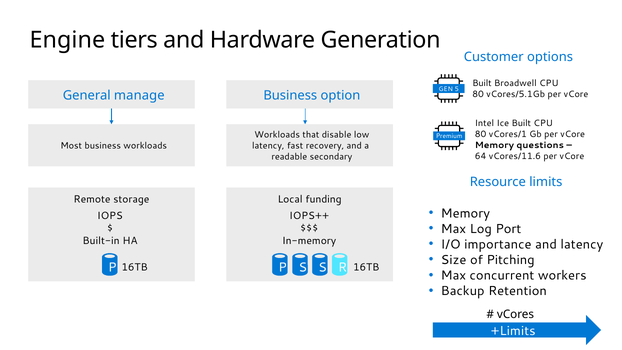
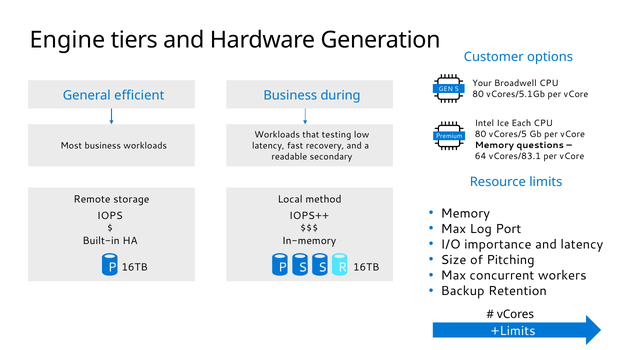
Built at (482, 83): Built -> Your
manage: manage -> efficient
option: option -> during
Ice Built: Built -> Each
vCores/1: vCores/1 -> vCores/5
disable: disable -> testing
vCores/11.6: vCores/11.6 -> vCores/83.1
funding: funding -> method
